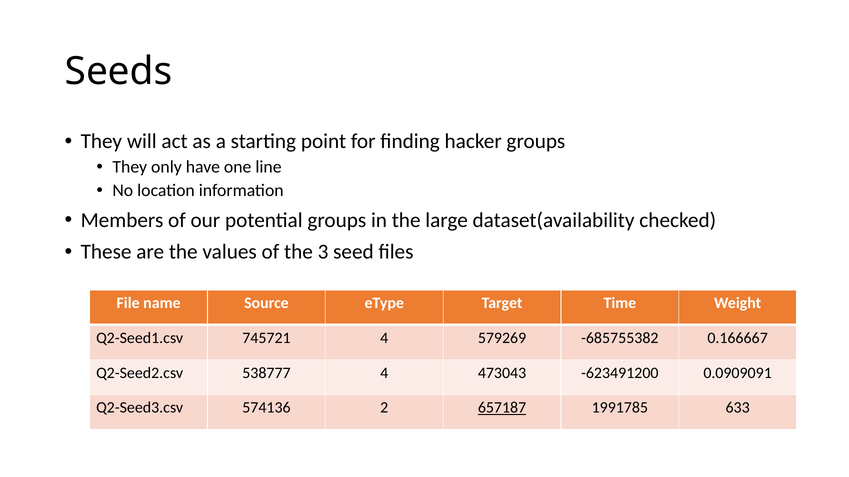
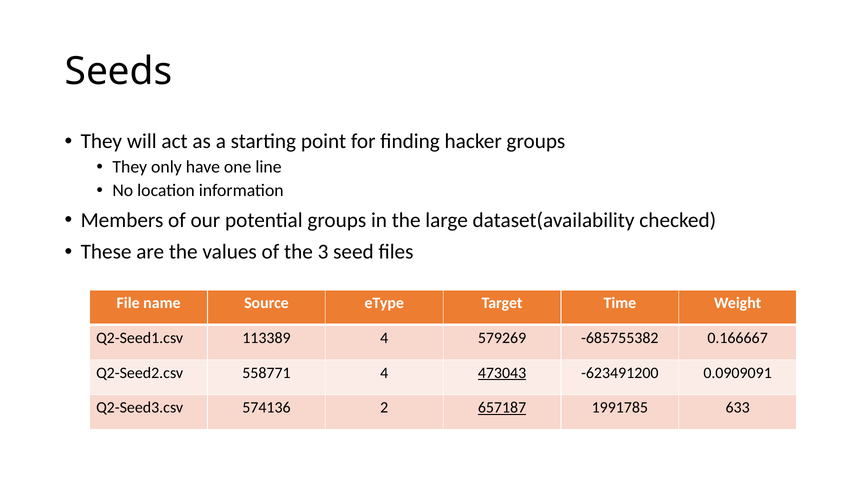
745721: 745721 -> 113389
538777: 538777 -> 558771
473043 underline: none -> present
